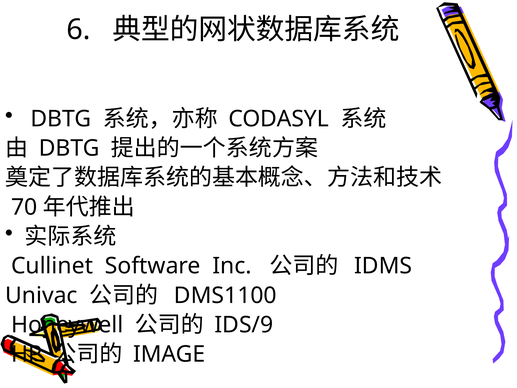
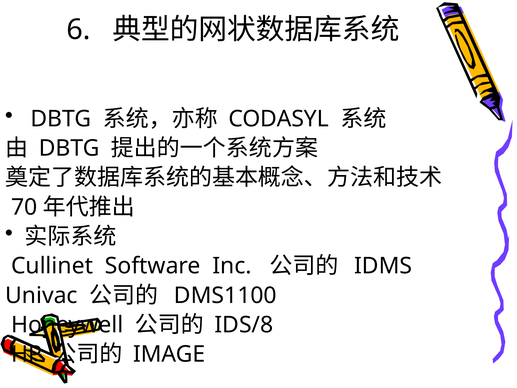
IDS/9: IDS/9 -> IDS/8
